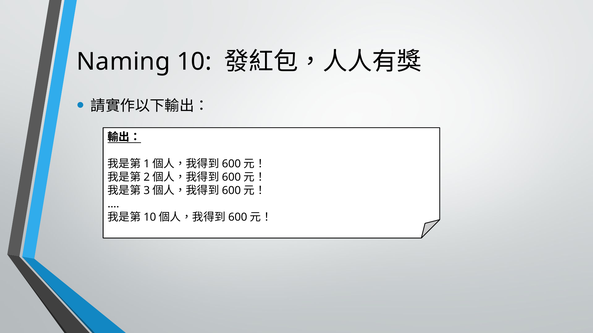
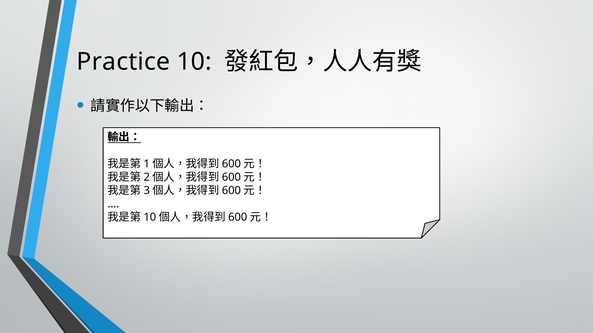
Naming: Naming -> Practice
